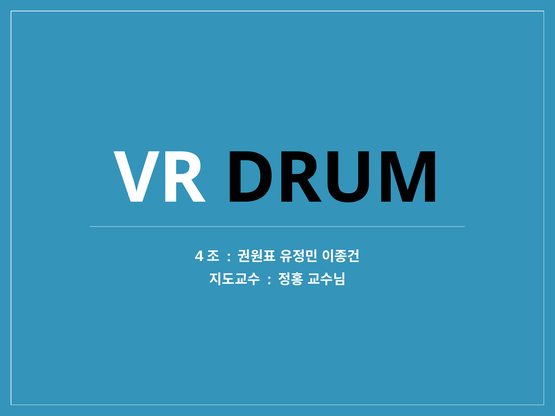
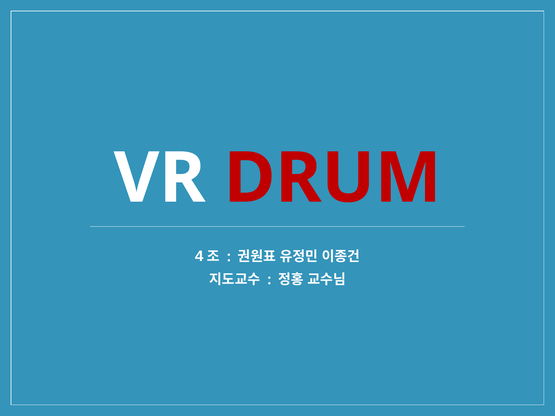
DRUM colour: black -> red
